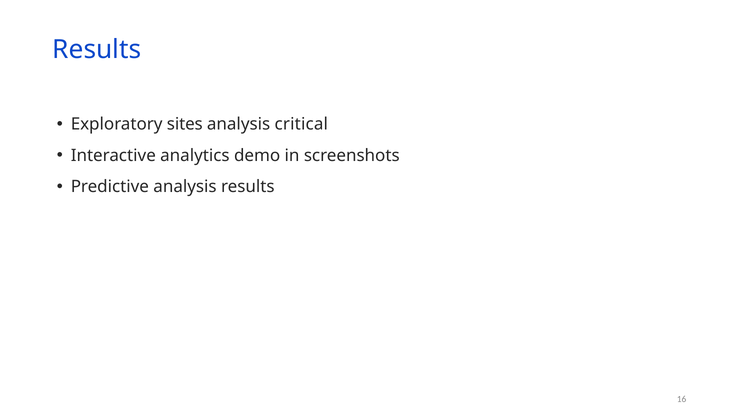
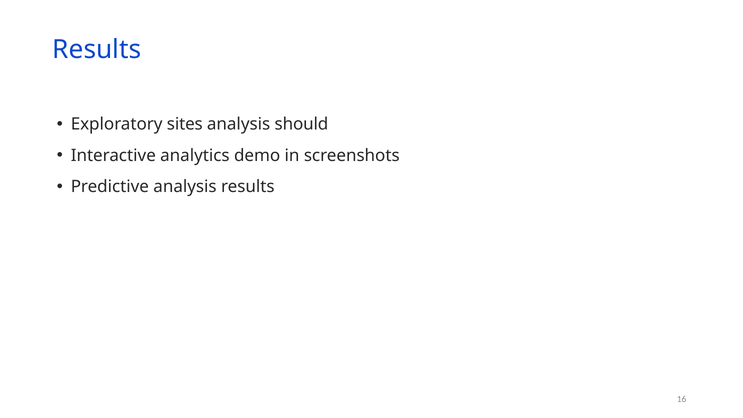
critical: critical -> should
